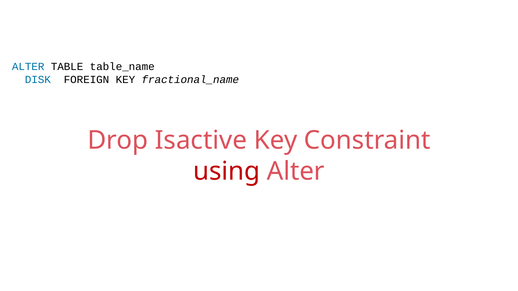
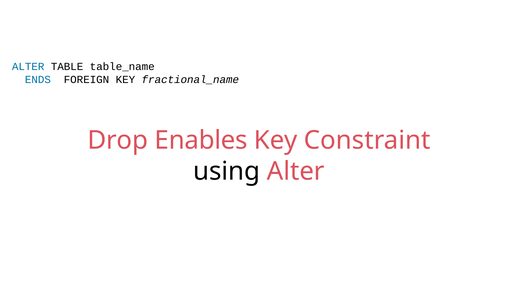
DISK: DISK -> ENDS
Isactive: Isactive -> Enables
using colour: red -> black
